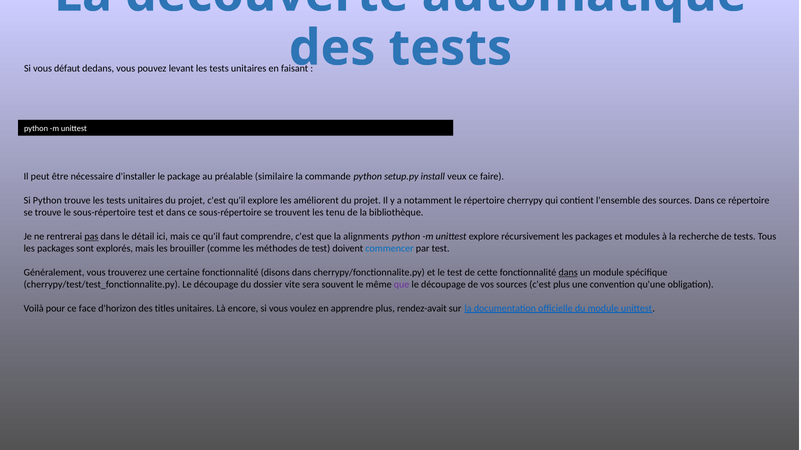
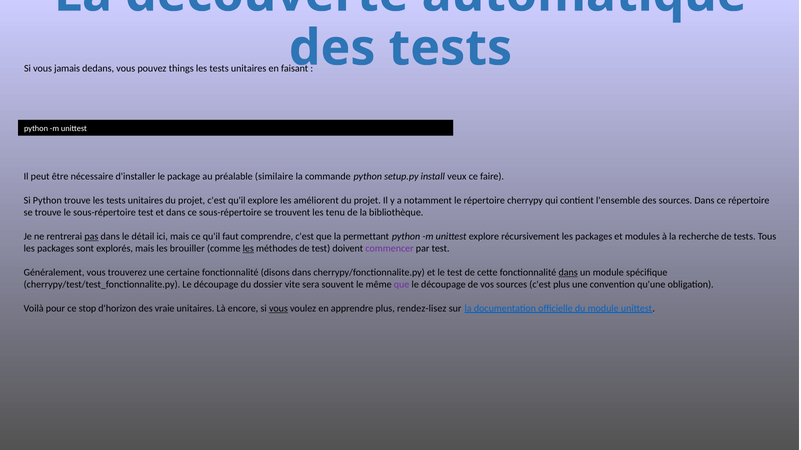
défaut: défaut -> jamais
levant: levant -> things
alignments: alignments -> permettant
les at (248, 249) underline: none -> present
commencer colour: blue -> purple
face: face -> stop
titles: titles -> vraie
vous at (278, 309) underline: none -> present
rendez-avait: rendez-avait -> rendez-lisez
